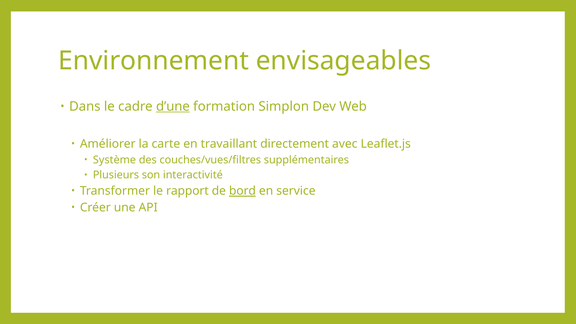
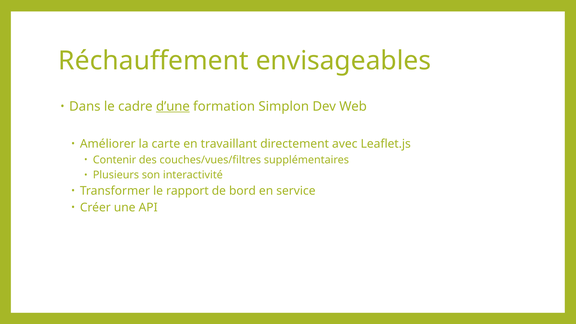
Environnement: Environnement -> Réchauffement
Système: Système -> Contenir
bord underline: present -> none
